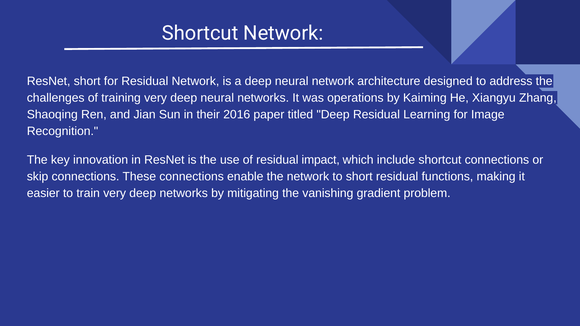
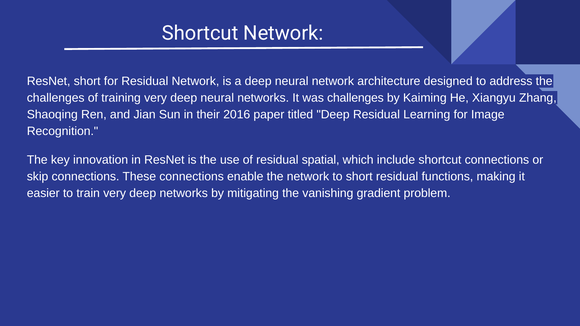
was operations: operations -> challenges
impact: impact -> spatial
